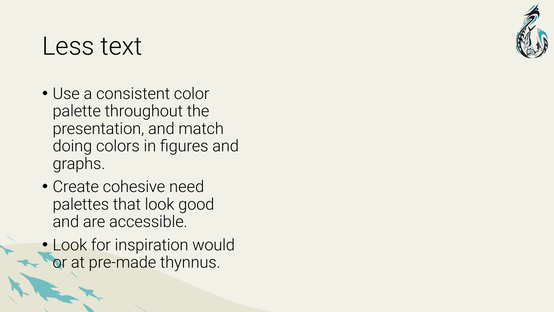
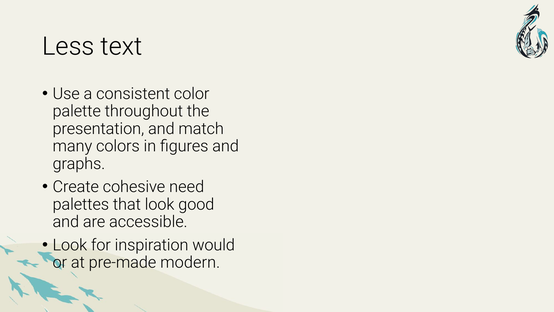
doing: doing -> many
thynnus: thynnus -> modern
